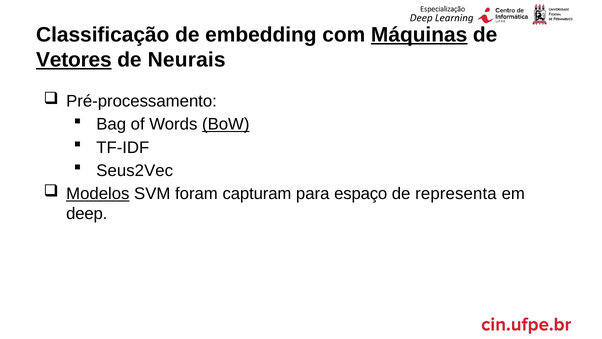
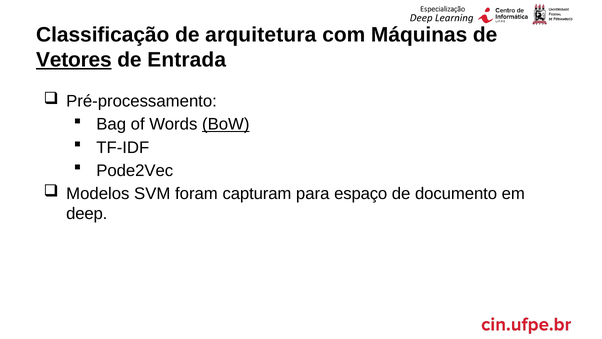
embedding: embedding -> arquitetura
Máquinas underline: present -> none
Neurais: Neurais -> Entrada
Seus2Vec: Seus2Vec -> Pode2Vec
Modelos underline: present -> none
representa: representa -> documento
